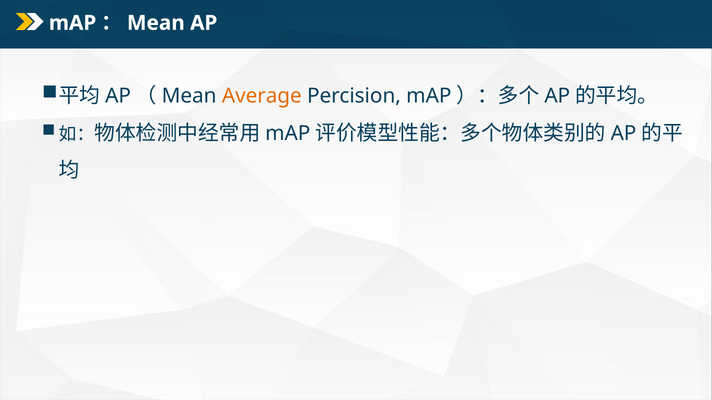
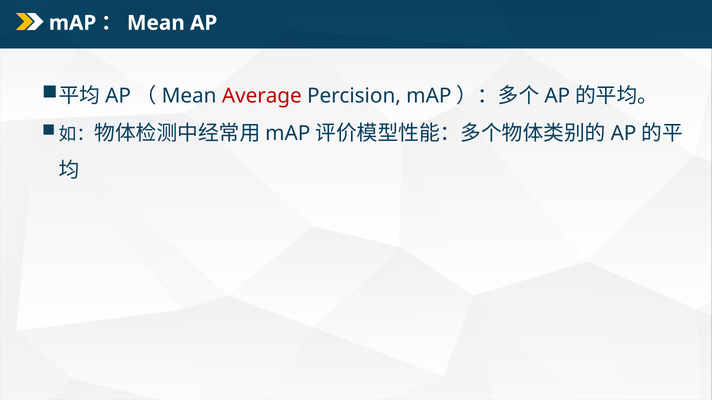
Average colour: orange -> red
